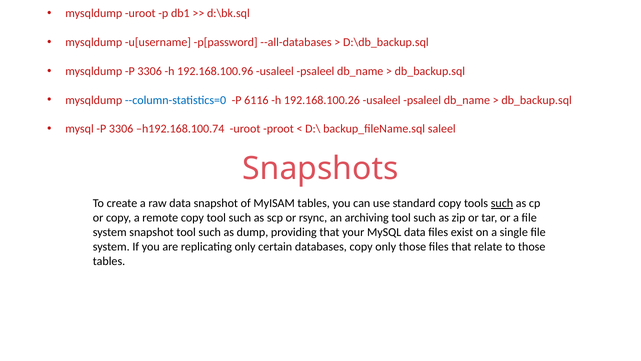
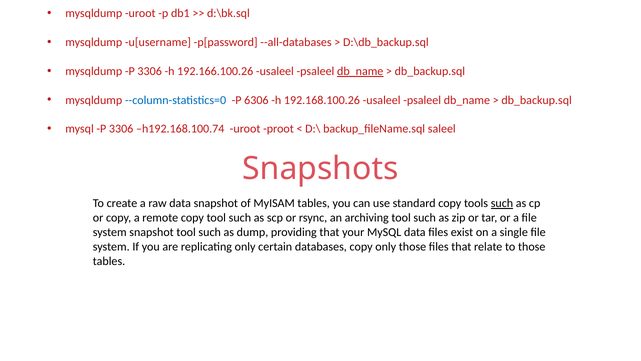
192.168.100.96: 192.168.100.96 -> 192.166.100.26
db_name at (360, 71) underline: none -> present
6116: 6116 -> 6306
